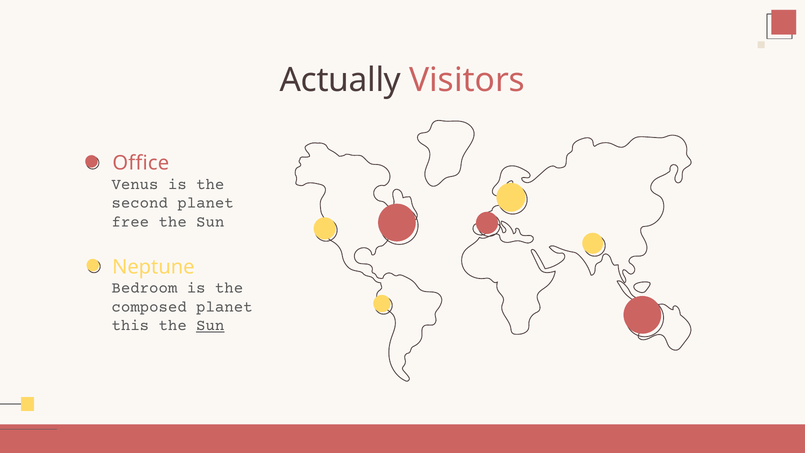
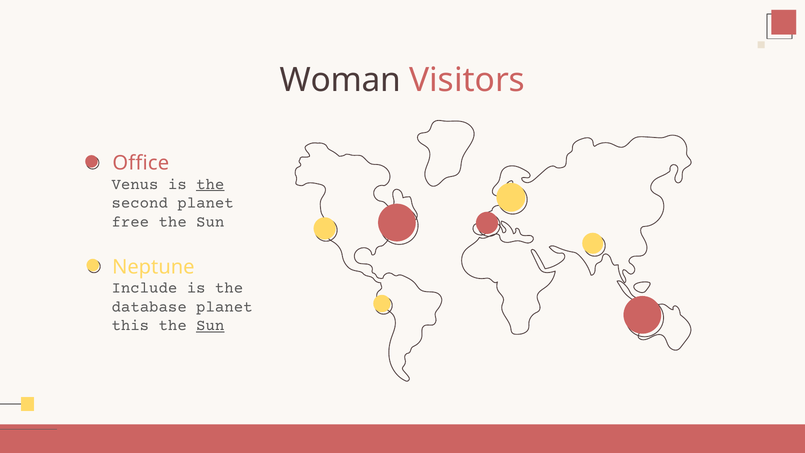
Actually: Actually -> Woman
the at (210, 184) underline: none -> present
Bedroom: Bedroom -> Include
composed: composed -> database
